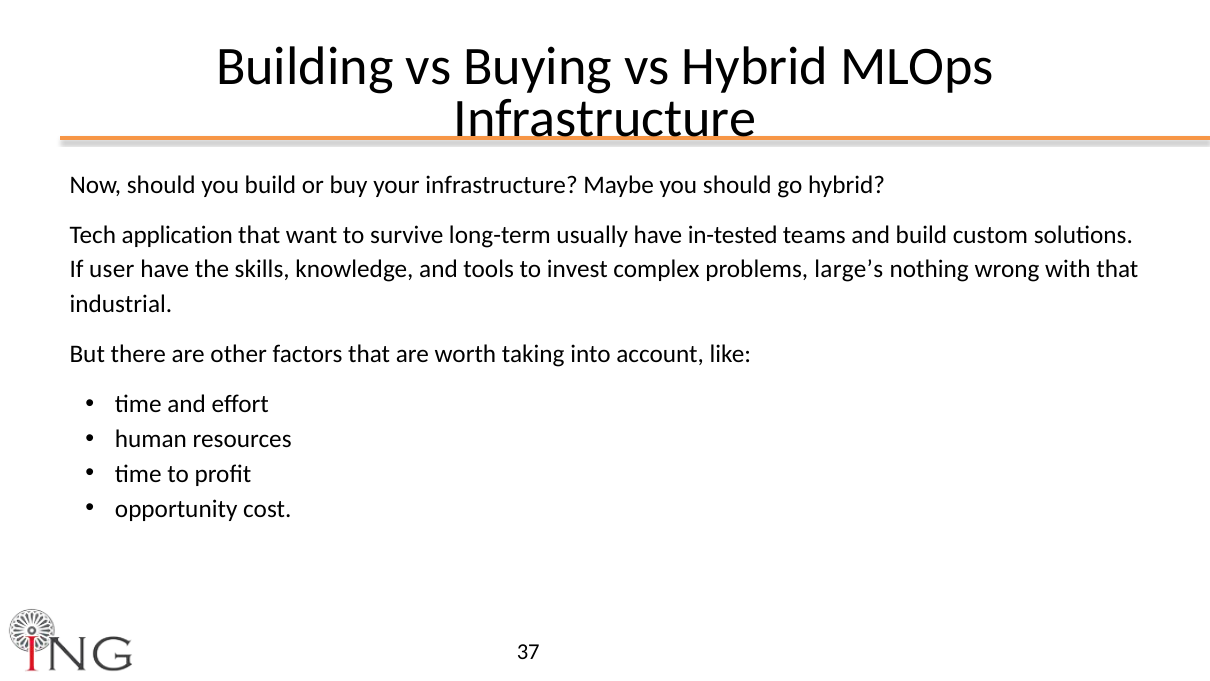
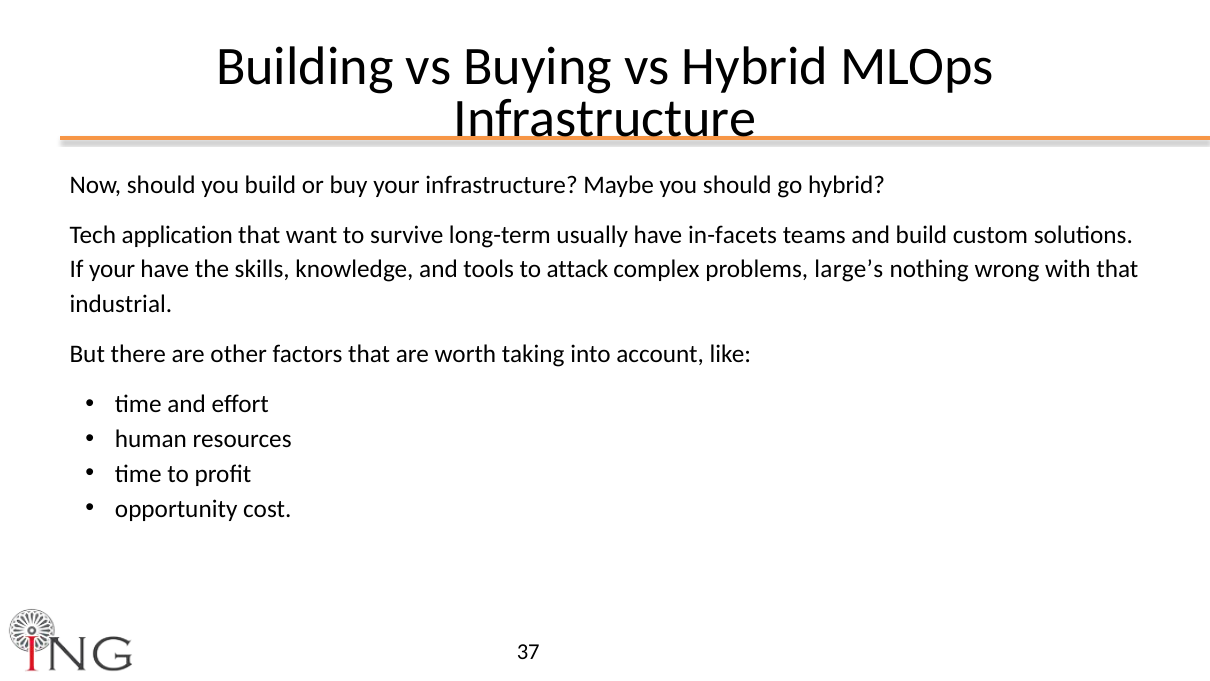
in-tested: in-tested -> in-facets
If user: user -> your
invest: invest -> attack
